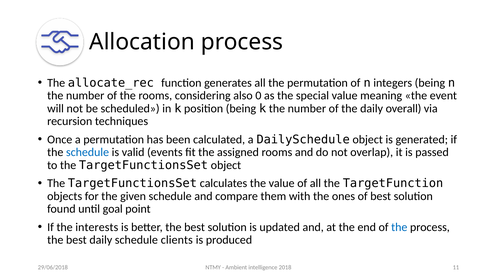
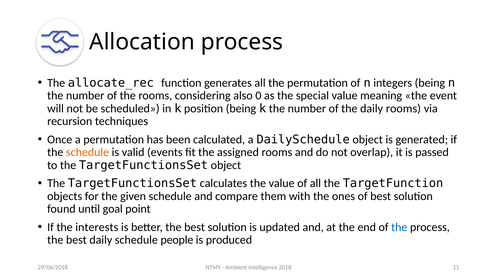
daily overall: overall -> rooms
schedule at (88, 152) colour: blue -> orange
clients: clients -> people
